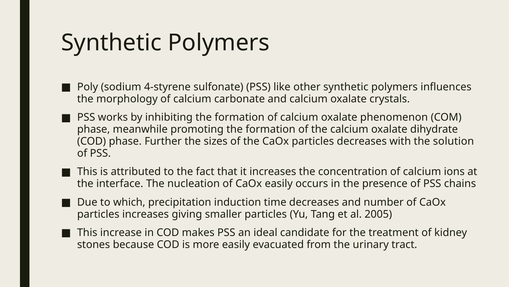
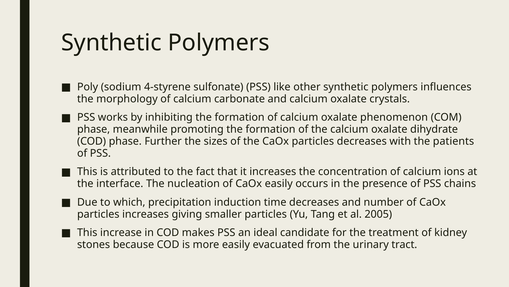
solution: solution -> patients
